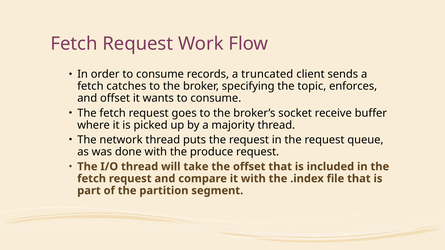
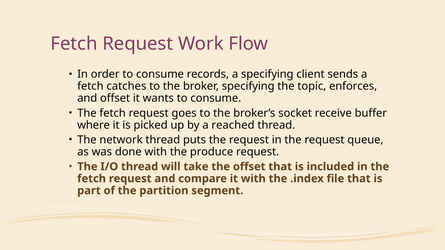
a truncated: truncated -> specifying
majority: majority -> reached
